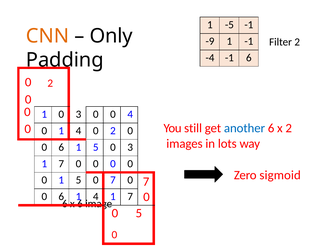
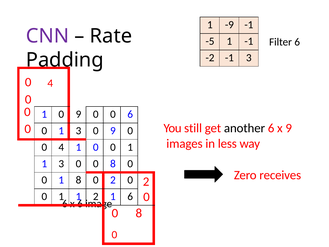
-5: -5 -> -9
CNN colour: orange -> purple
Only: Only -> Rate
-9: -9 -> -5
Filter 2: 2 -> 6
-4: -4 -> -2
-1 6: 6 -> 3
2 at (50, 83): 2 -> 4
1 0 3: 3 -> 9
0 4: 4 -> 6
another colour: blue -> black
x 2: 2 -> 9
0 1 4: 4 -> 3
2 at (113, 131): 2 -> 9
lots: lots -> less
6 at (61, 147): 6 -> 4
5 at (96, 147): 5 -> 0
3 at (130, 147): 3 -> 1
7 at (61, 163): 7 -> 3
0 at (113, 163): 0 -> 8
sigmoid: sigmoid -> receives
0 1 5: 5 -> 8
7 at (113, 180): 7 -> 2
7 at (146, 181): 7 -> 2
6 at (61, 196): 6 -> 1
4 at (96, 196): 4 -> 2
7 at (130, 196): 7 -> 6
5 at (139, 213): 5 -> 8
